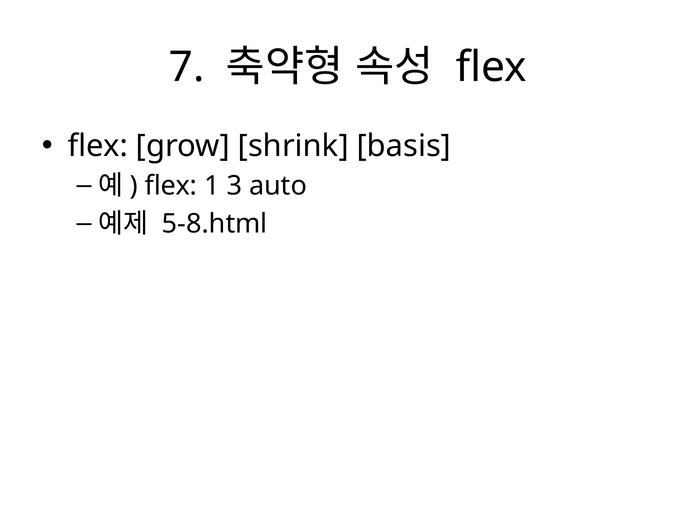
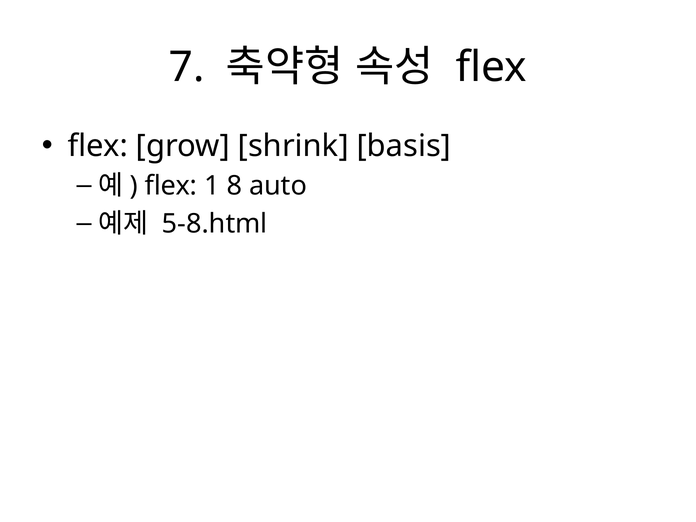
3: 3 -> 8
